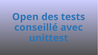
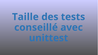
Open: Open -> Taille
